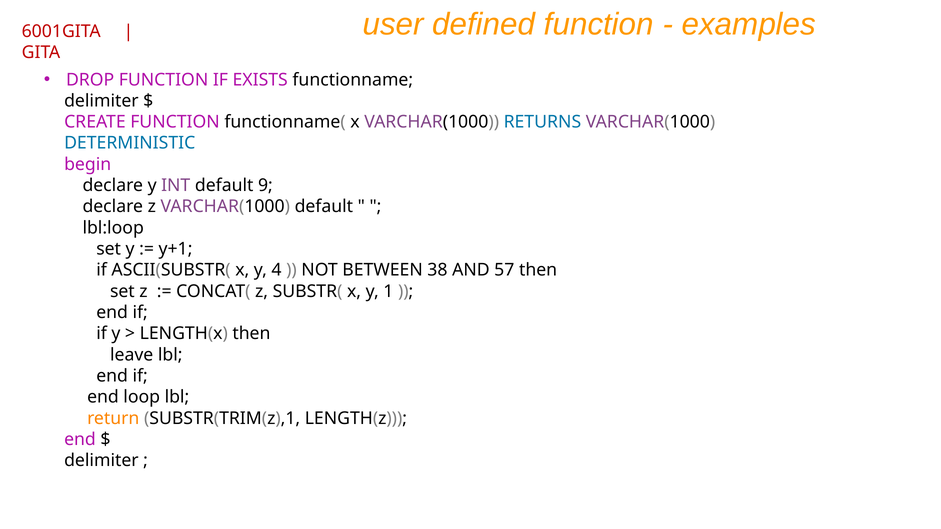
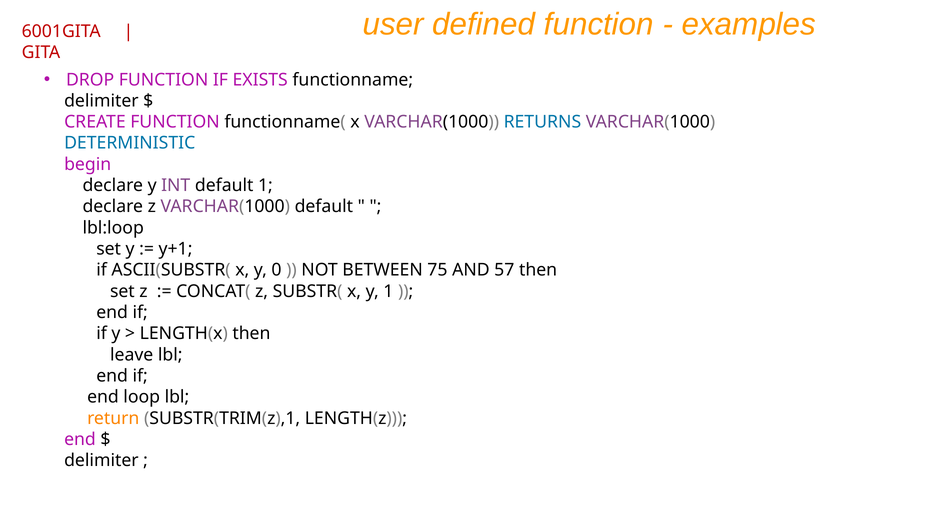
default 9: 9 -> 1
4: 4 -> 0
38: 38 -> 75
